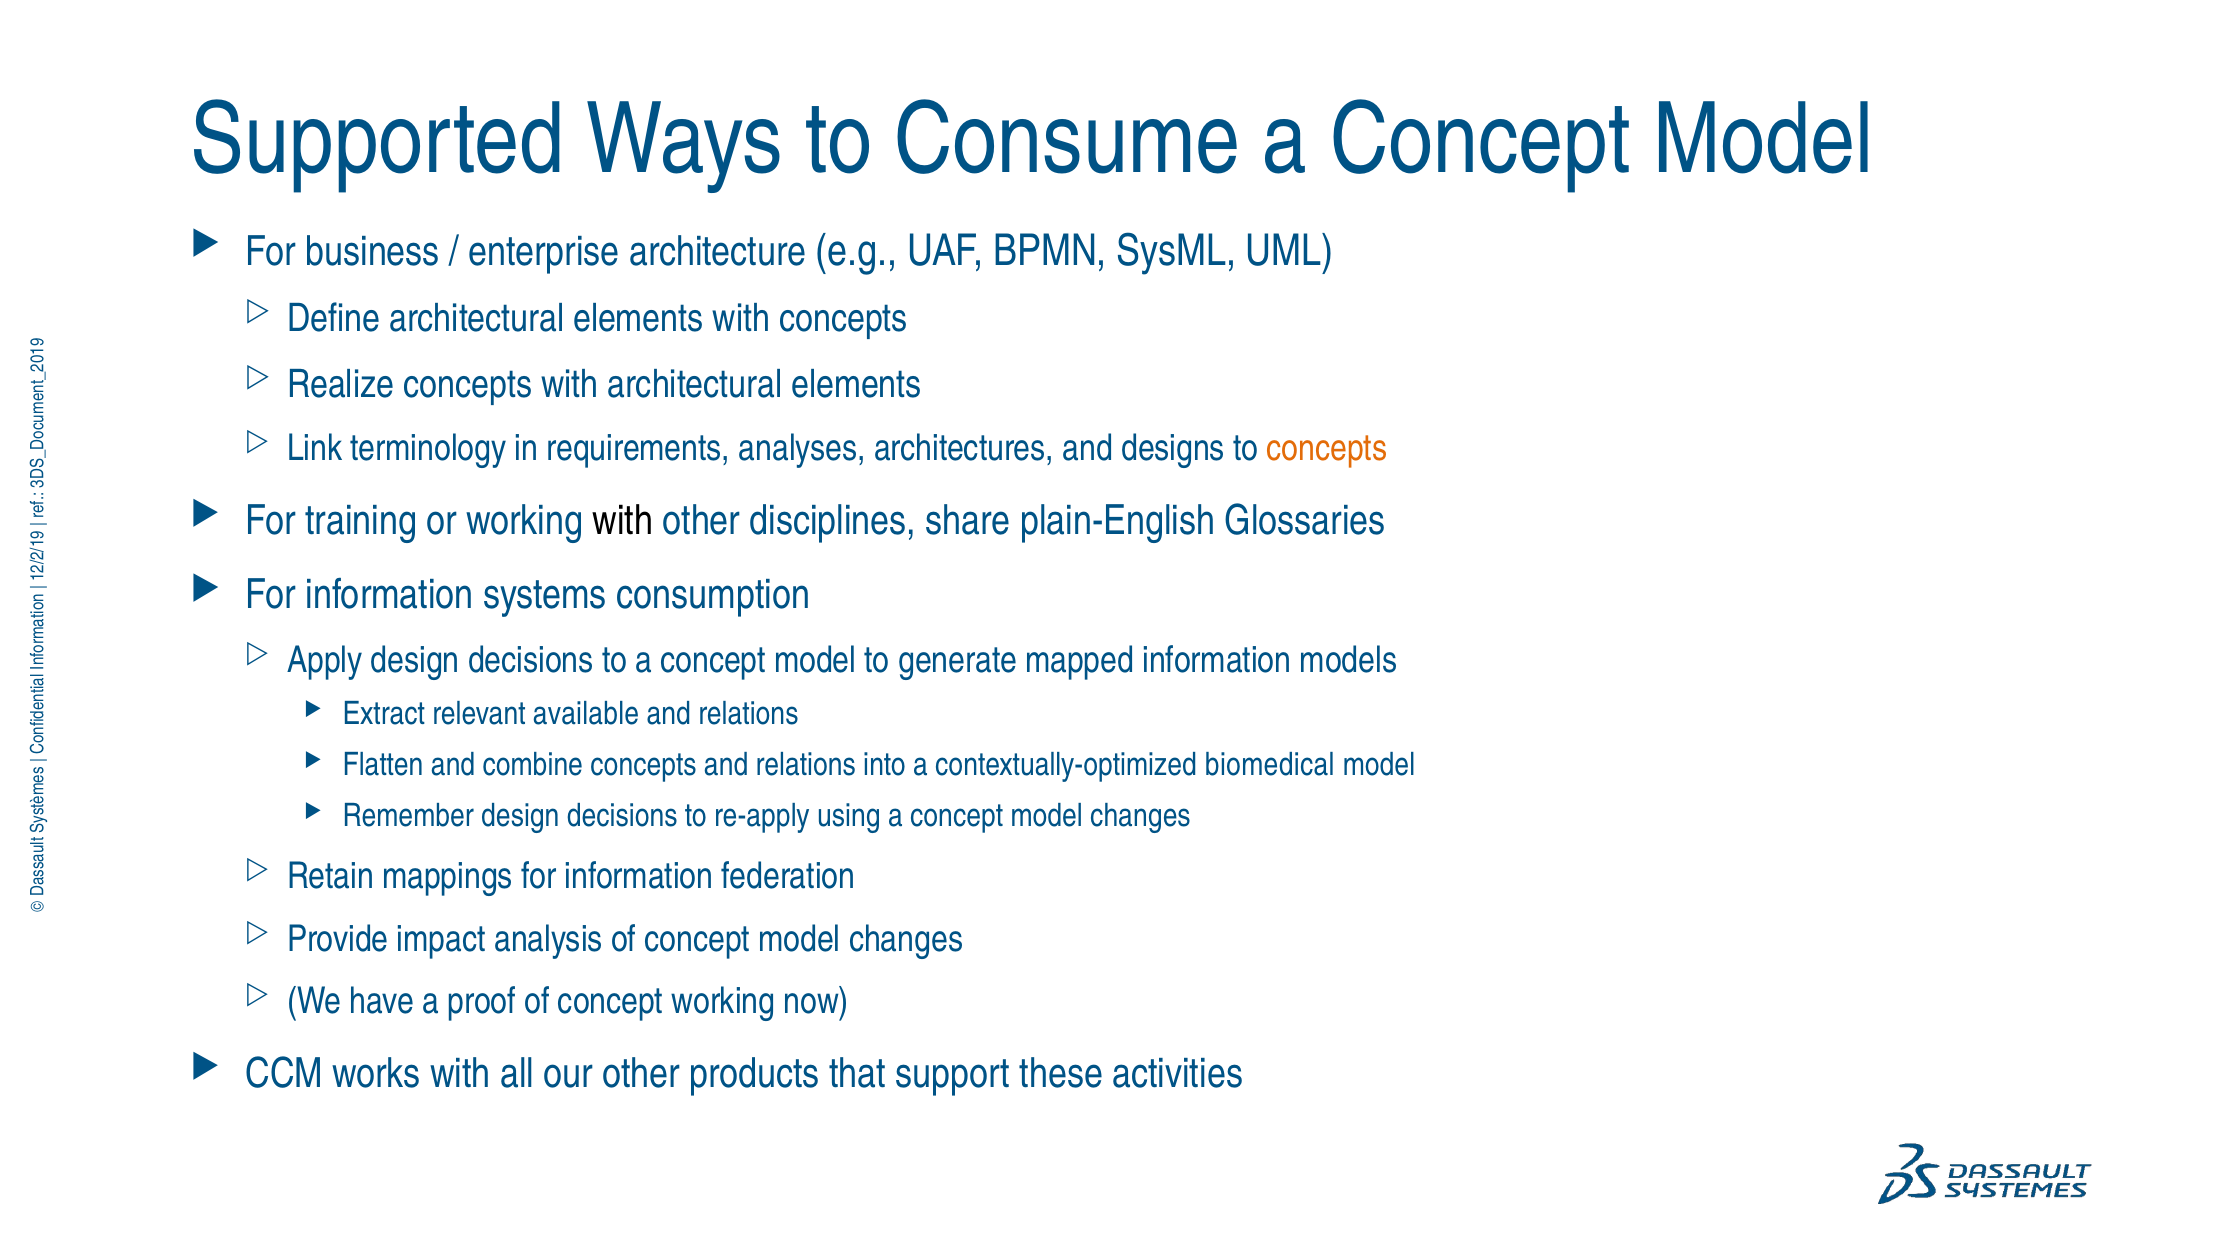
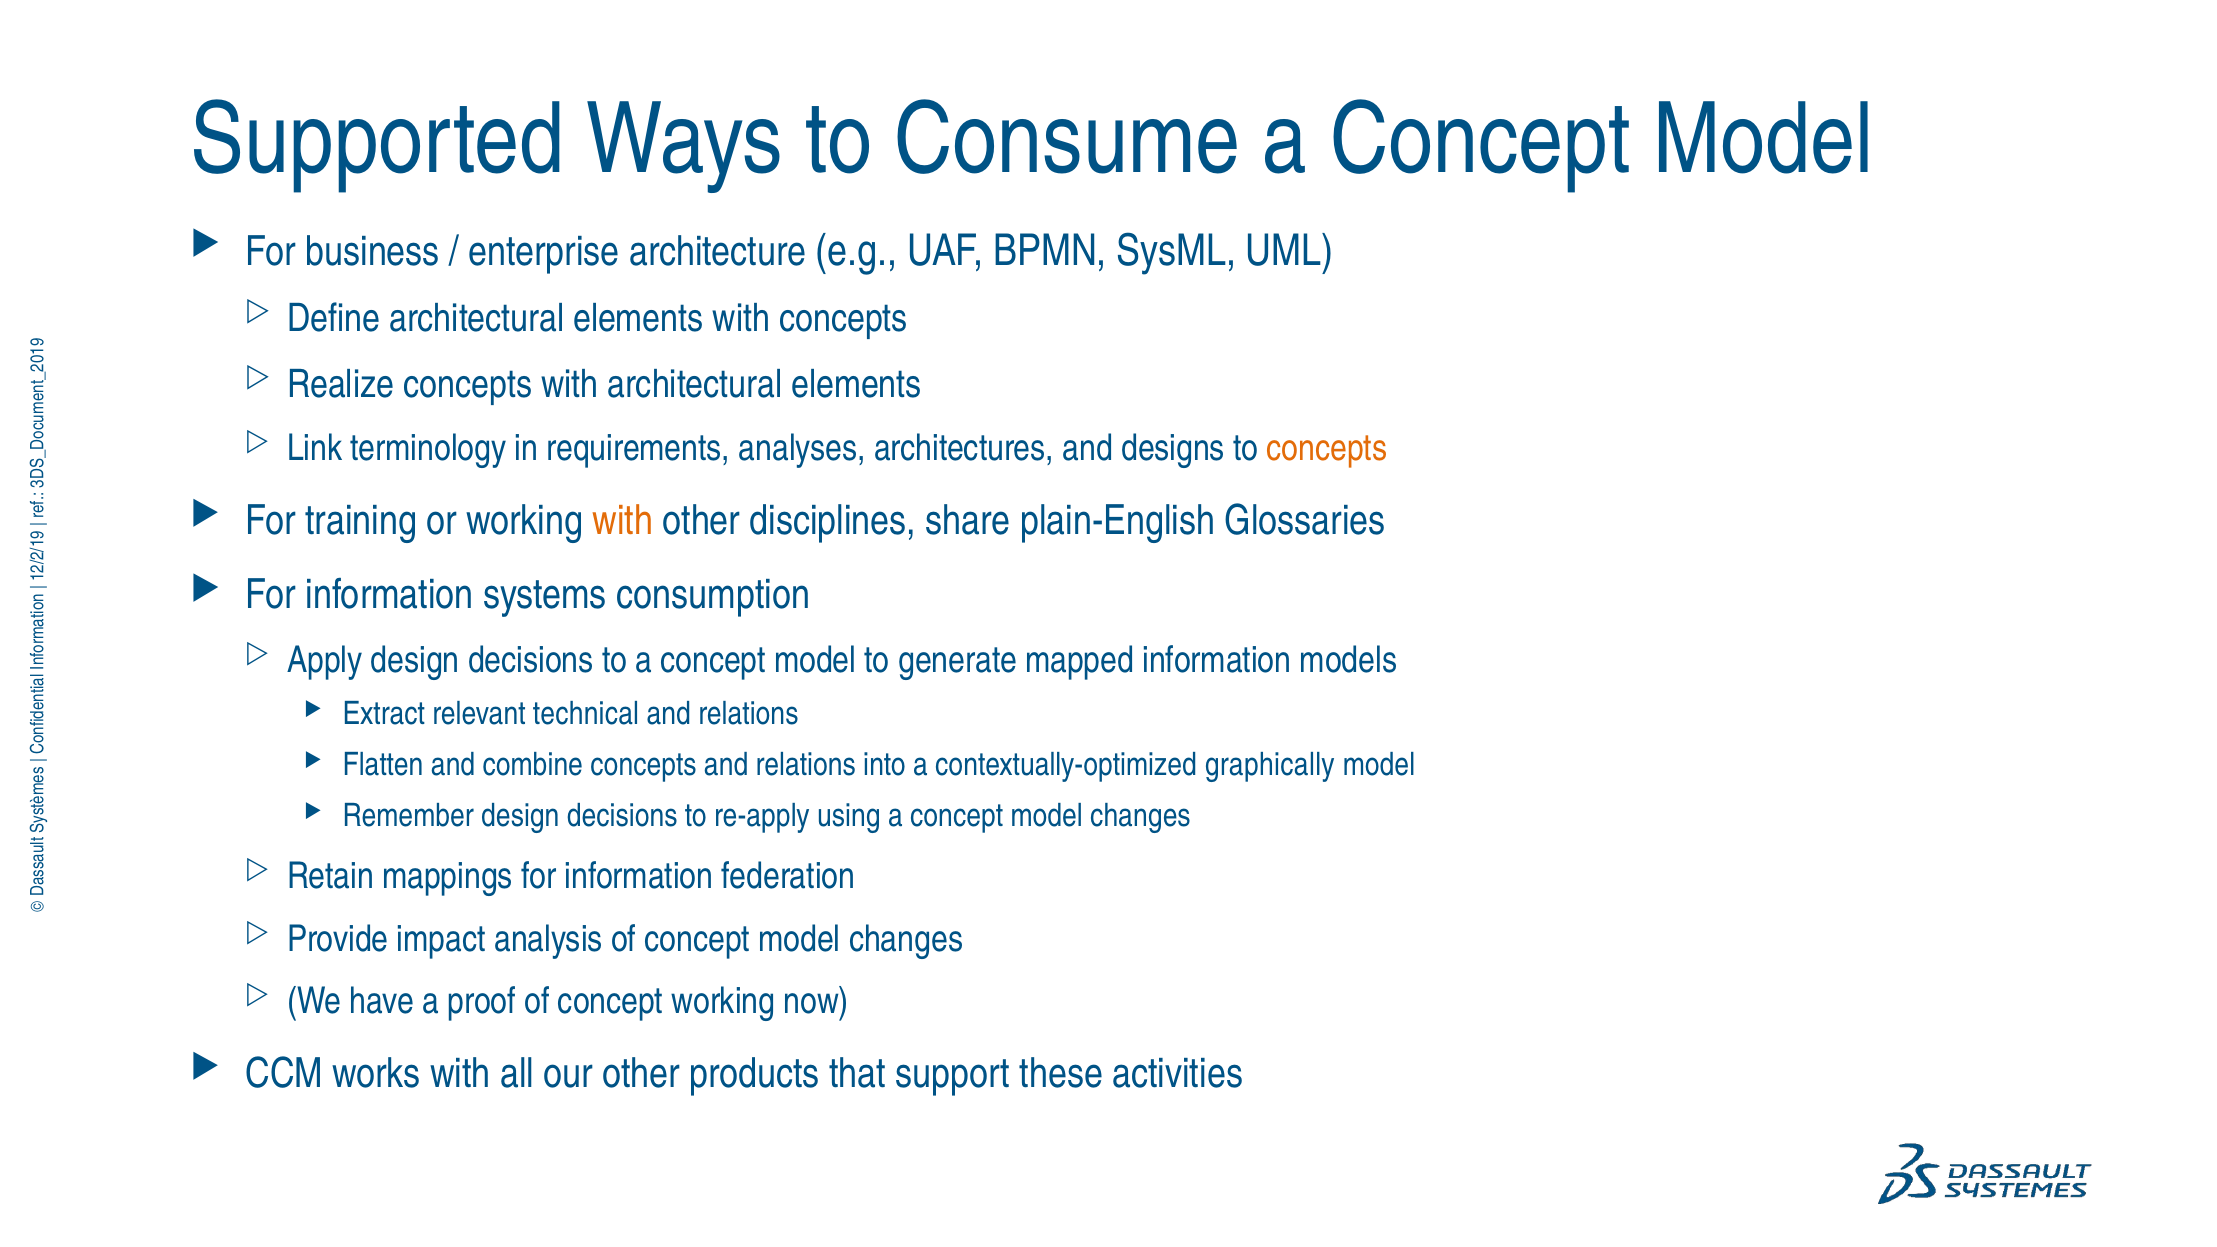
with at (623, 520) colour: black -> orange
available: available -> technical
biomedical: biomedical -> graphically
